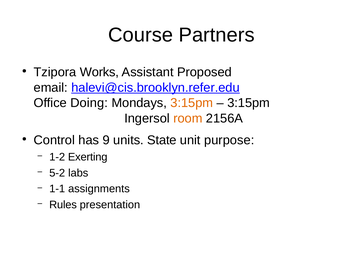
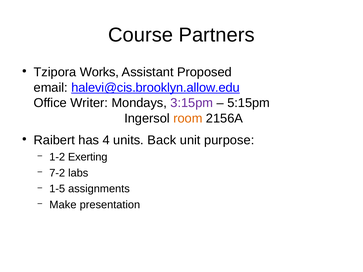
halevi@cis.brooklyn.refer.edu: halevi@cis.brooklyn.refer.edu -> halevi@cis.brooklyn.allow.edu
Doing: Doing -> Writer
3:15pm at (192, 103) colour: orange -> purple
3:15pm at (249, 103): 3:15pm -> 5:15pm
Control: Control -> Raibert
9: 9 -> 4
State: State -> Back
5-2: 5-2 -> 7-2
1-1: 1-1 -> 1-5
Rules: Rules -> Make
